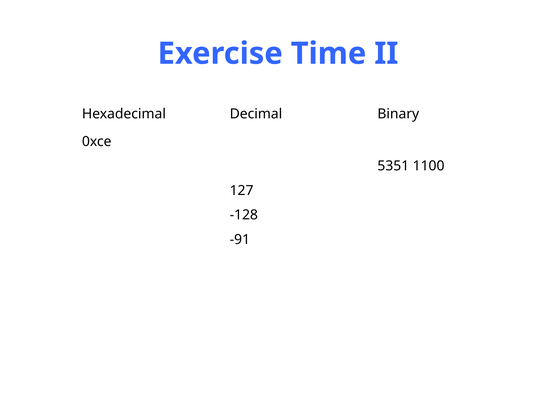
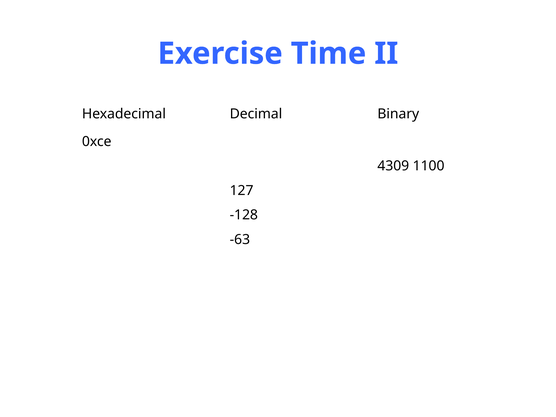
5351: 5351 -> 4309
-91: -91 -> -63
